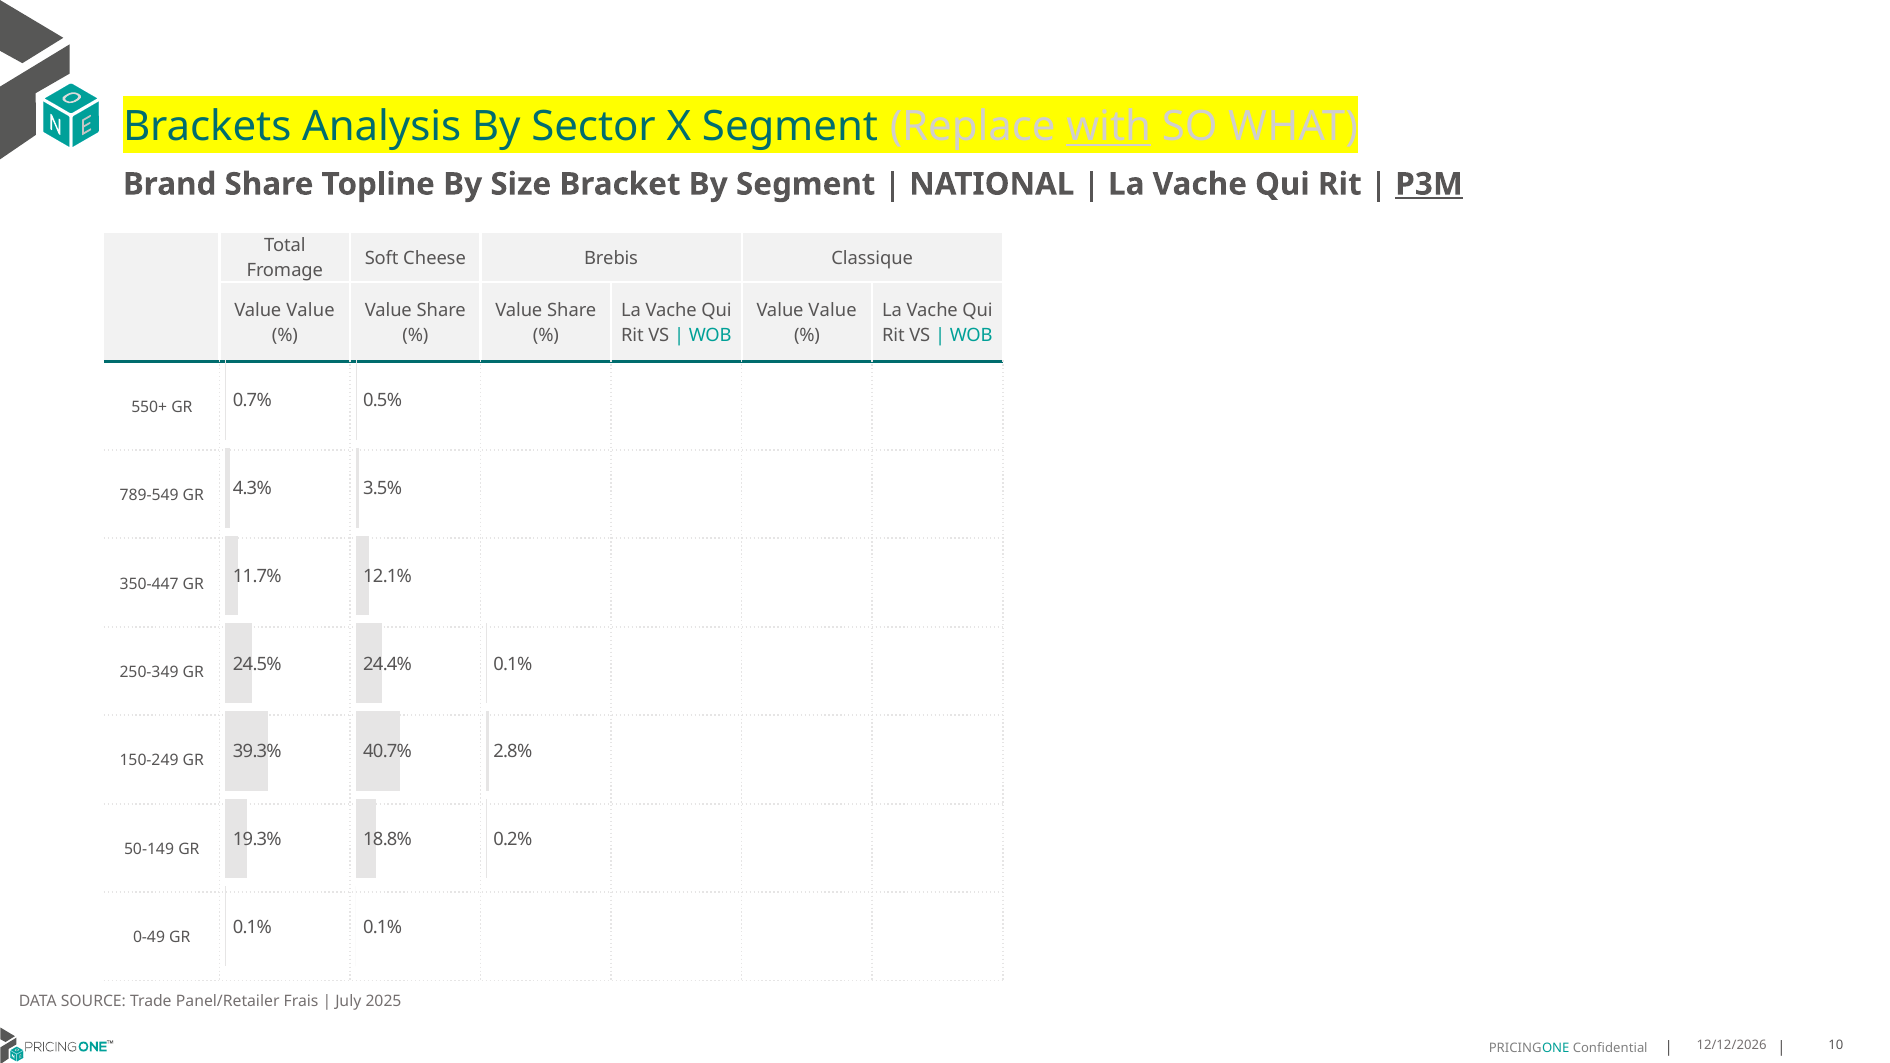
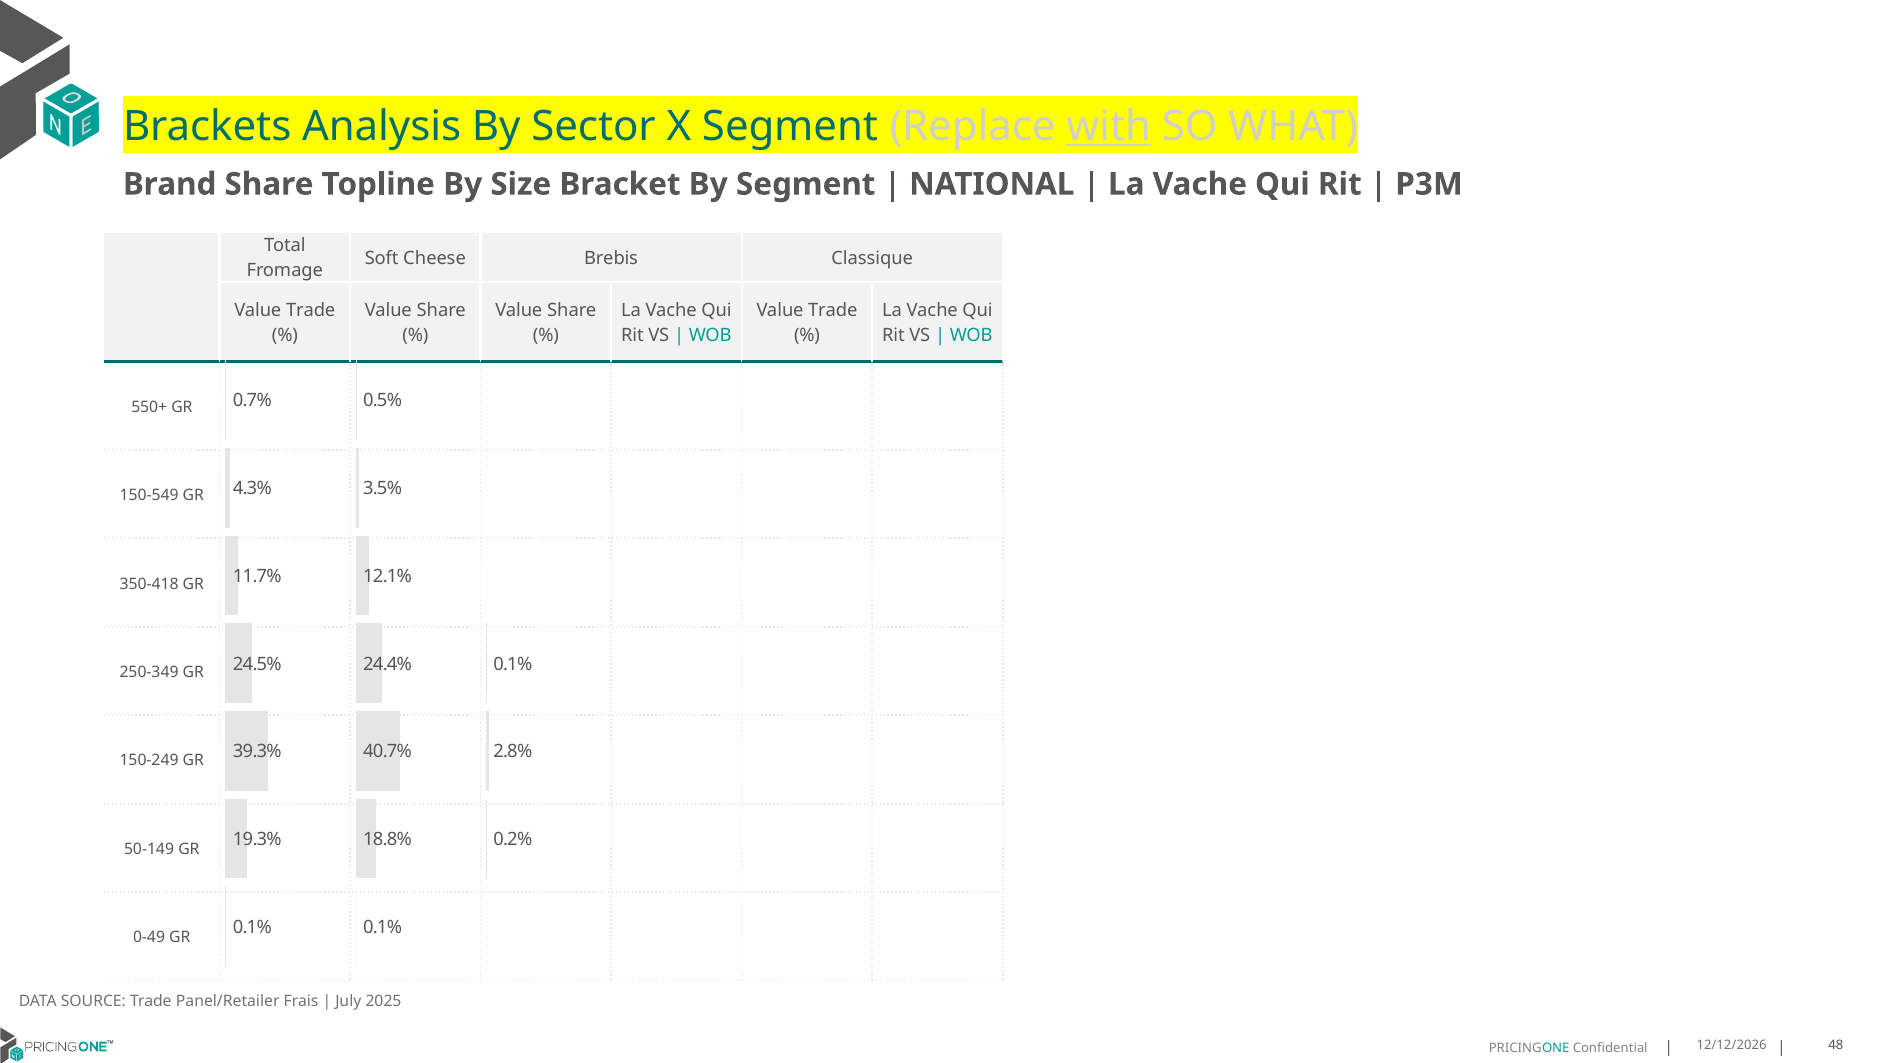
P3M underline: present -> none
Value at (311, 310): Value -> Trade
Value at (833, 310): Value -> Trade
789-549: 789-549 -> 150-549
350-447: 350-447 -> 350-418
10: 10 -> 48
